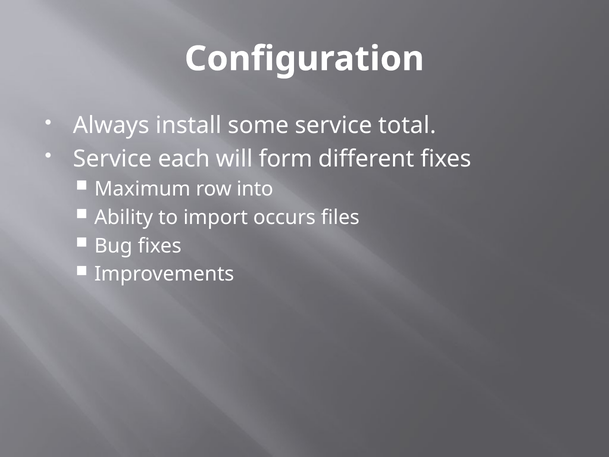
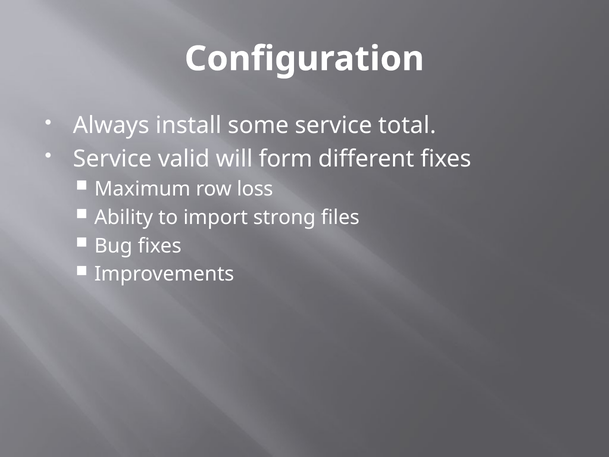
each: each -> valid
into: into -> loss
occurs: occurs -> strong
